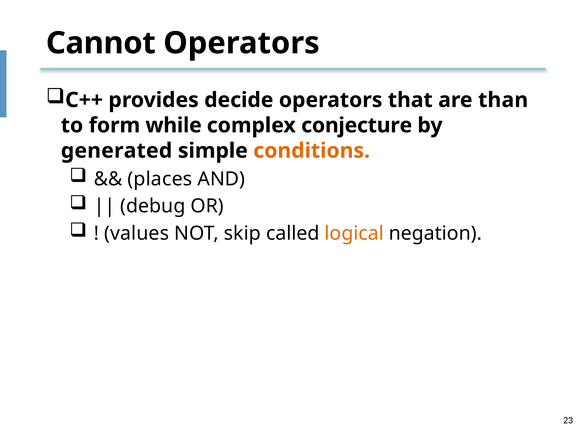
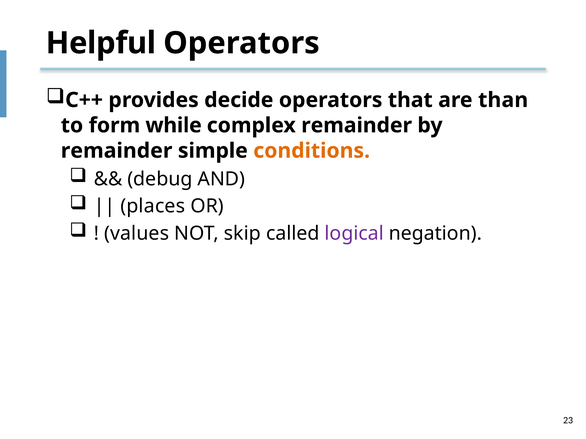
Cannot: Cannot -> Helpful
complex conjecture: conjecture -> remainder
generated at (117, 151): generated -> remainder
places: places -> debug
debug: debug -> places
logical colour: orange -> purple
